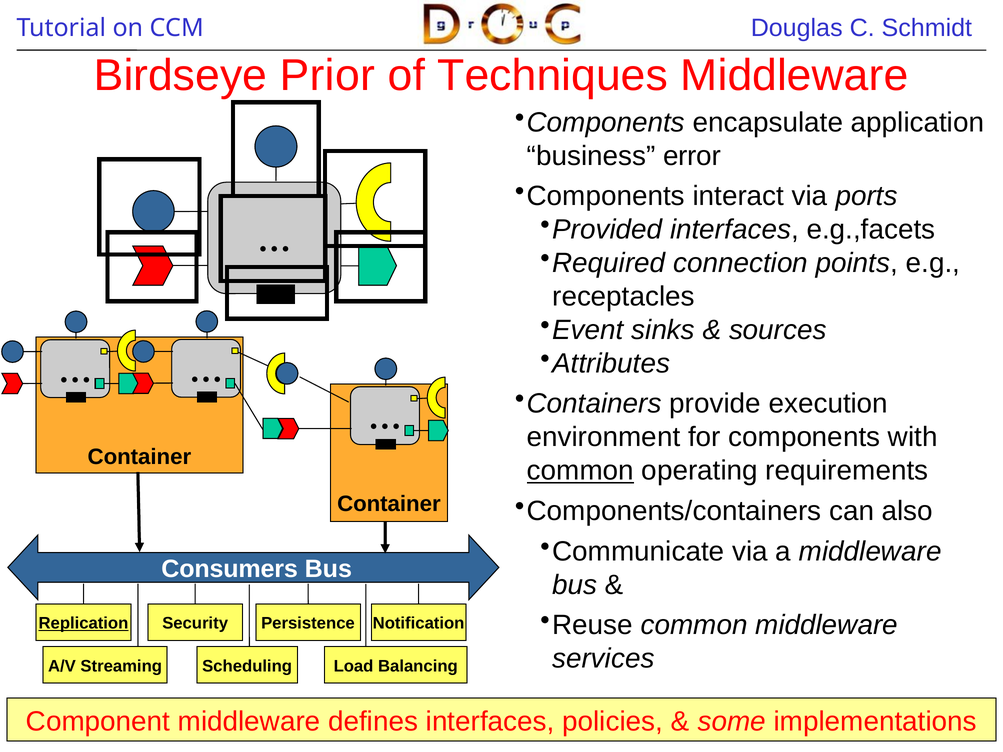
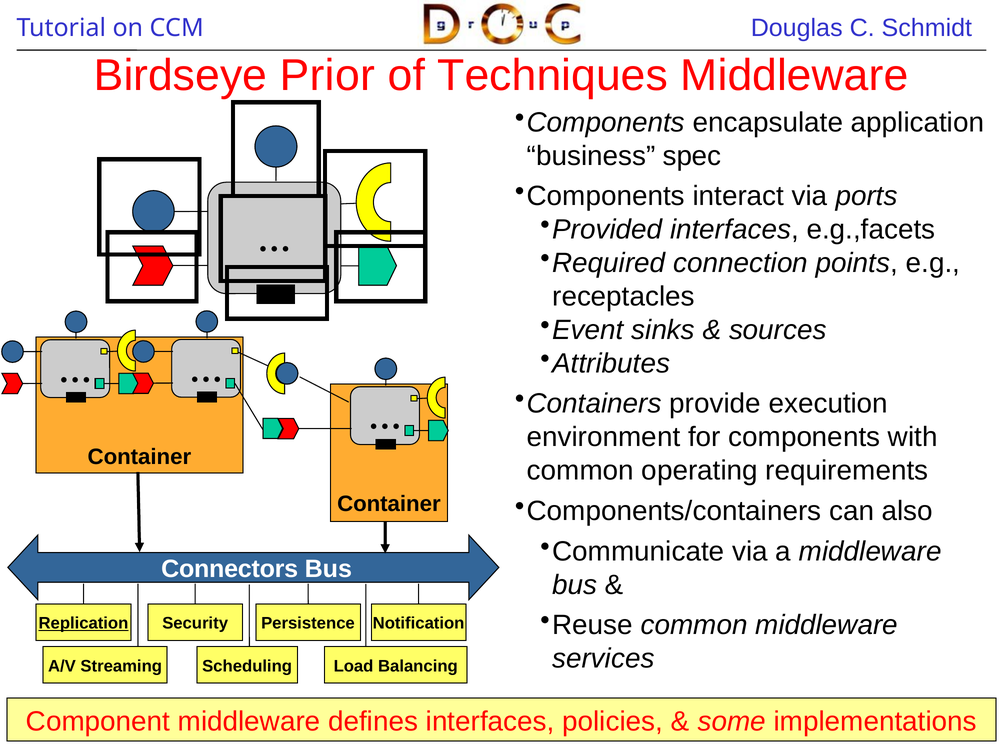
error: error -> spec
common at (580, 471) underline: present -> none
Consumers: Consumers -> Connectors
